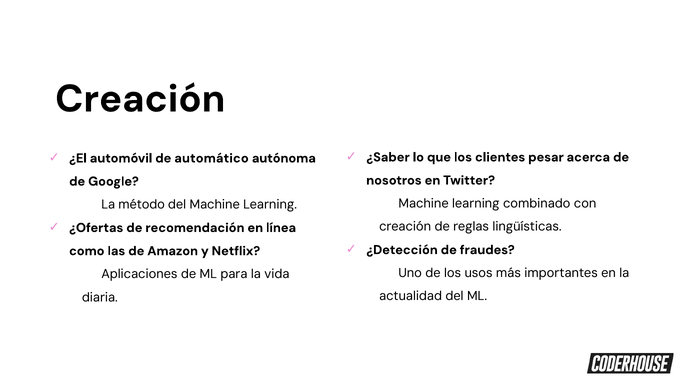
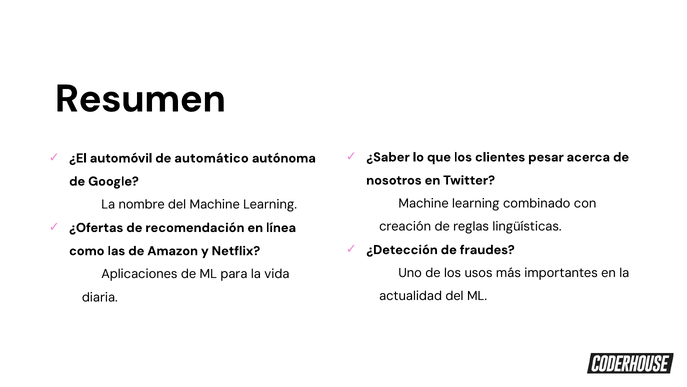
Creación at (140, 99): Creación -> Resumen
método: método -> nombre
